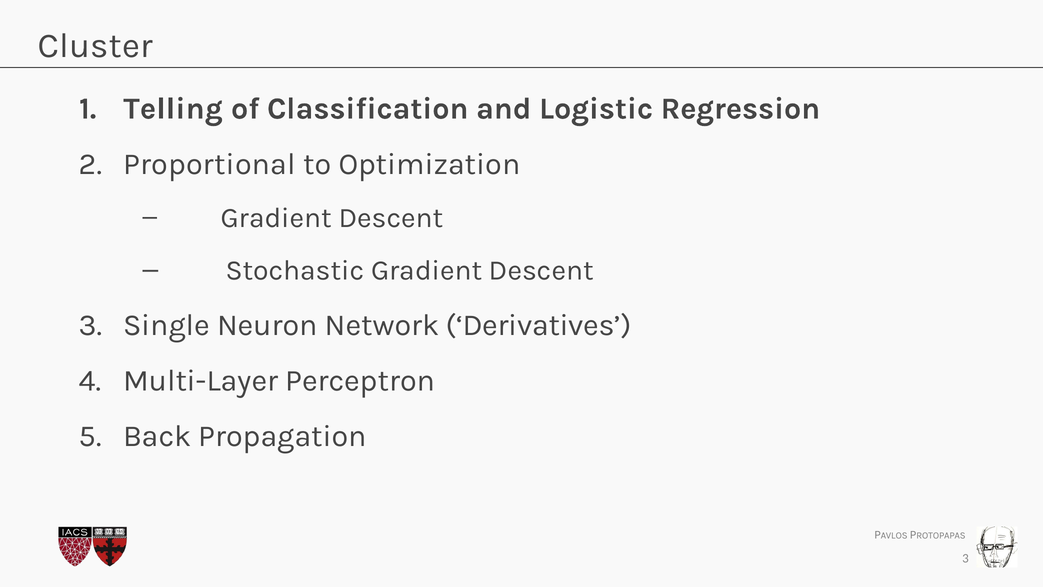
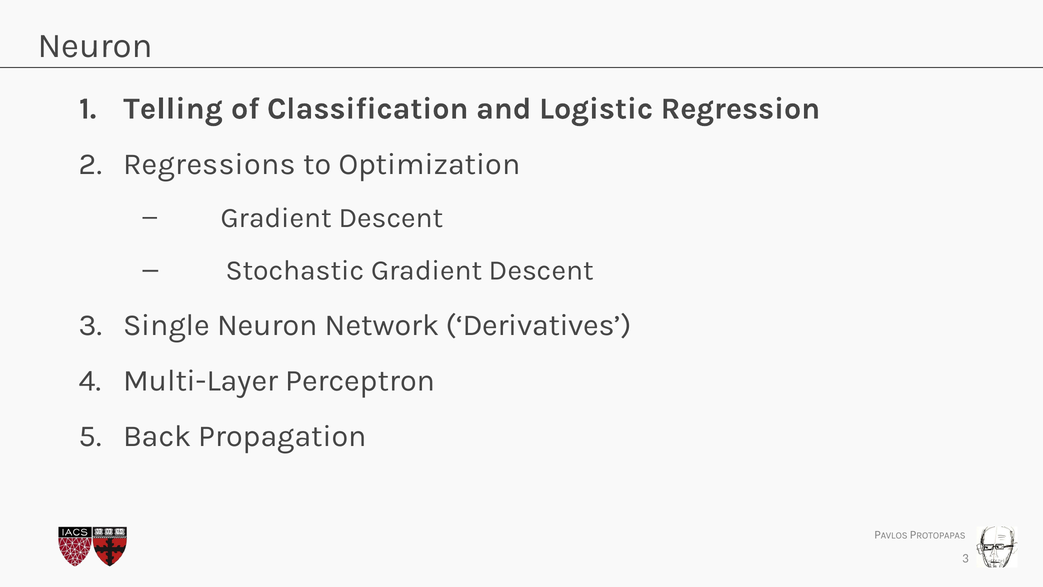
Cluster at (95, 46): Cluster -> Neuron
Proportional: Proportional -> Regressions
